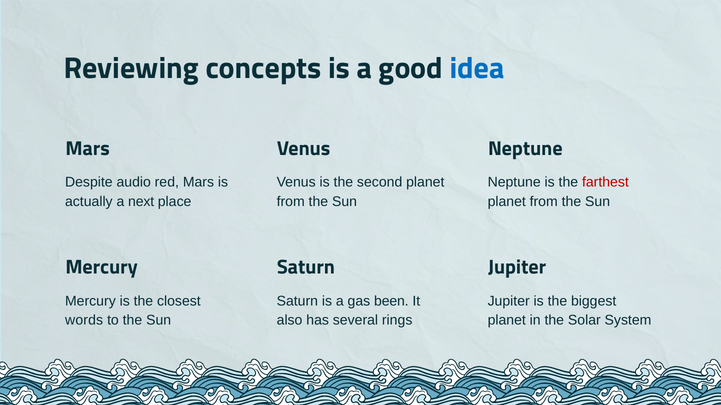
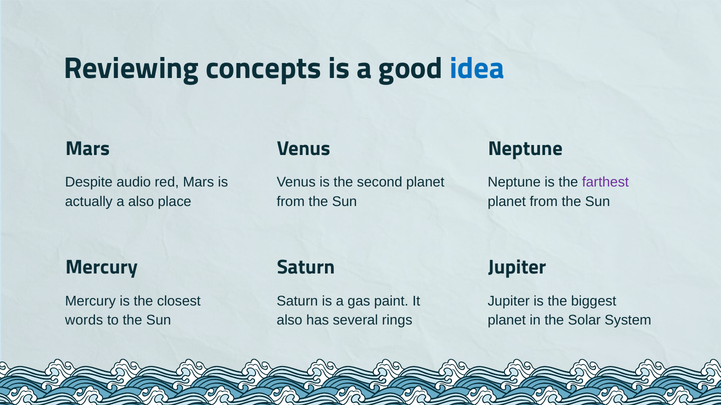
farthest colour: red -> purple
a next: next -> also
been: been -> paint
